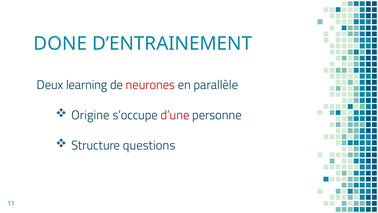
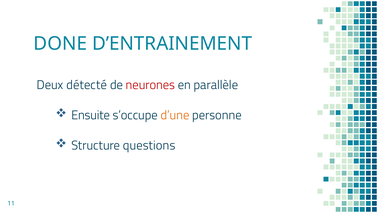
learning: learning -> détecté
Origine: Origine -> Ensuite
d’une colour: red -> orange
